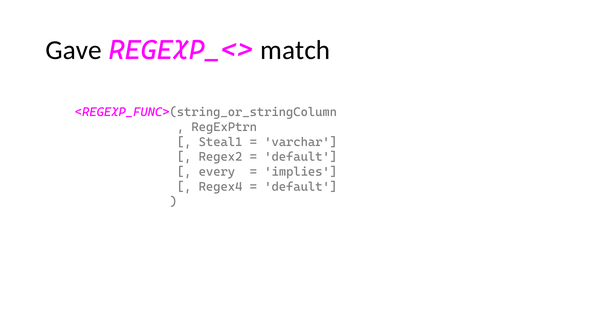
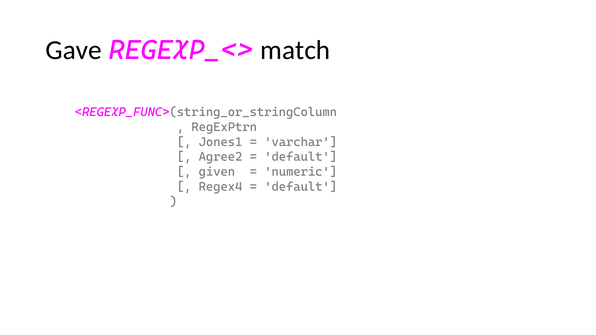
Steal1: Steal1 -> Jones1
Regex2: Regex2 -> Agree2
every: every -> given
implies: implies -> numeric
